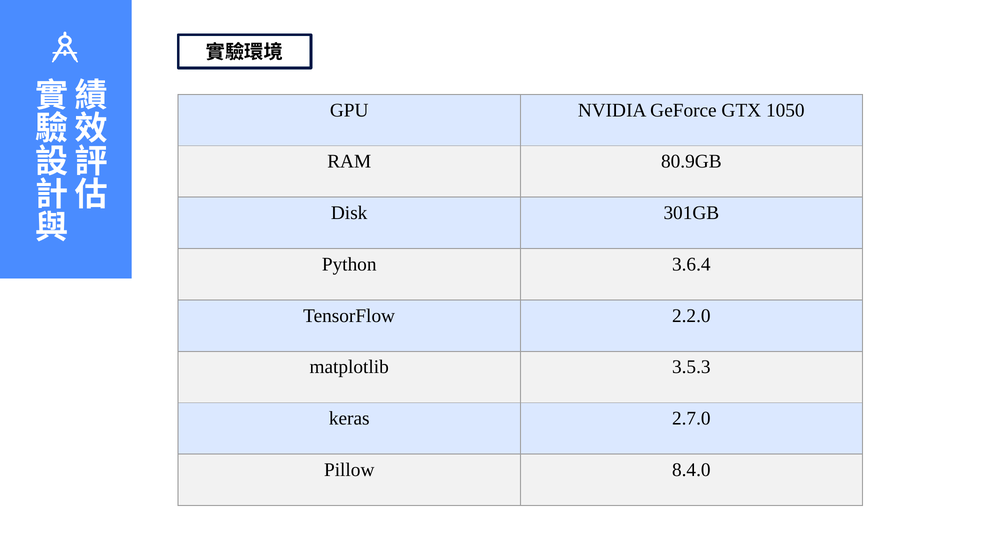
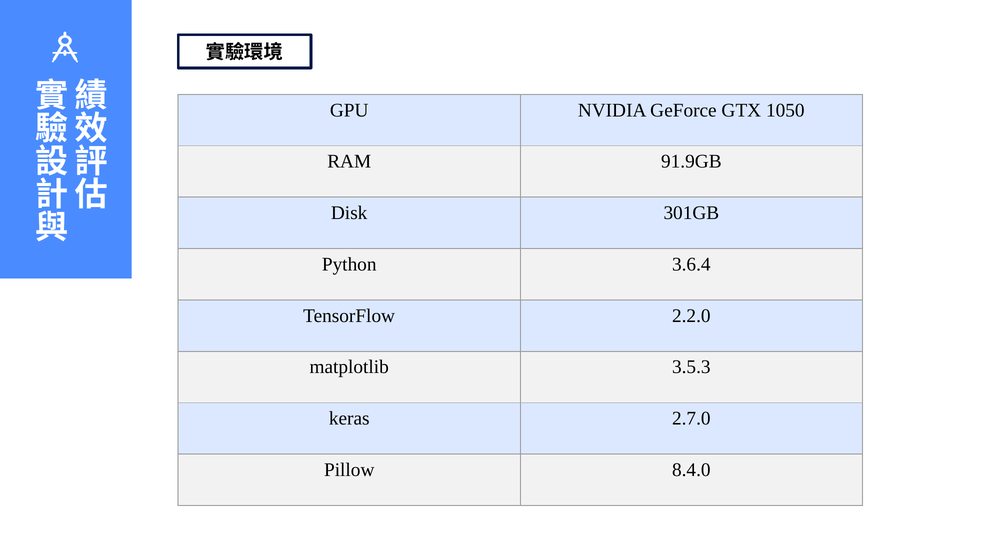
80.9GB: 80.9GB -> 91.9GB
